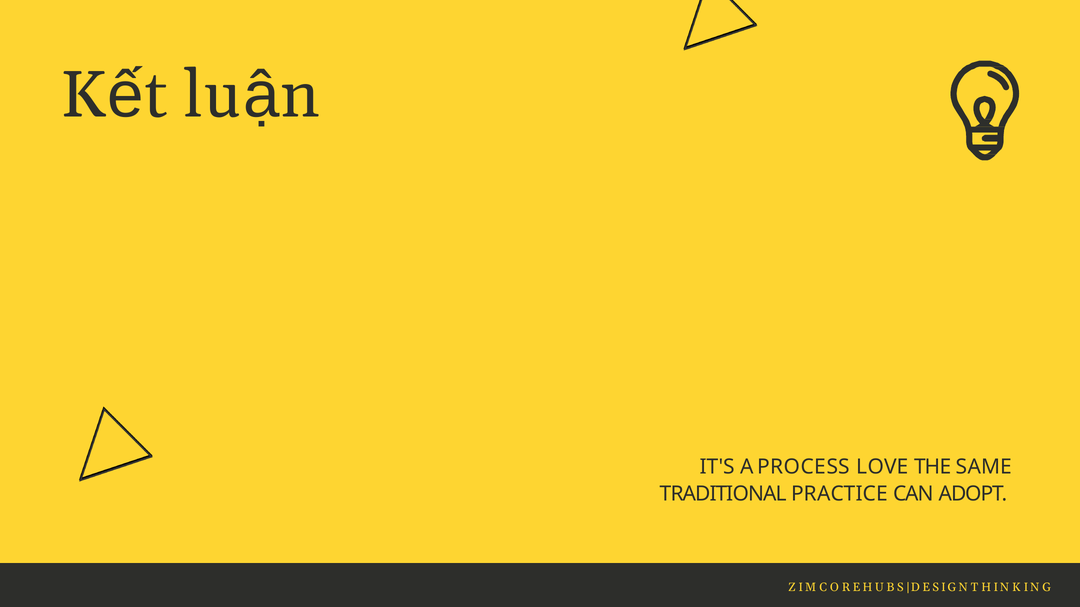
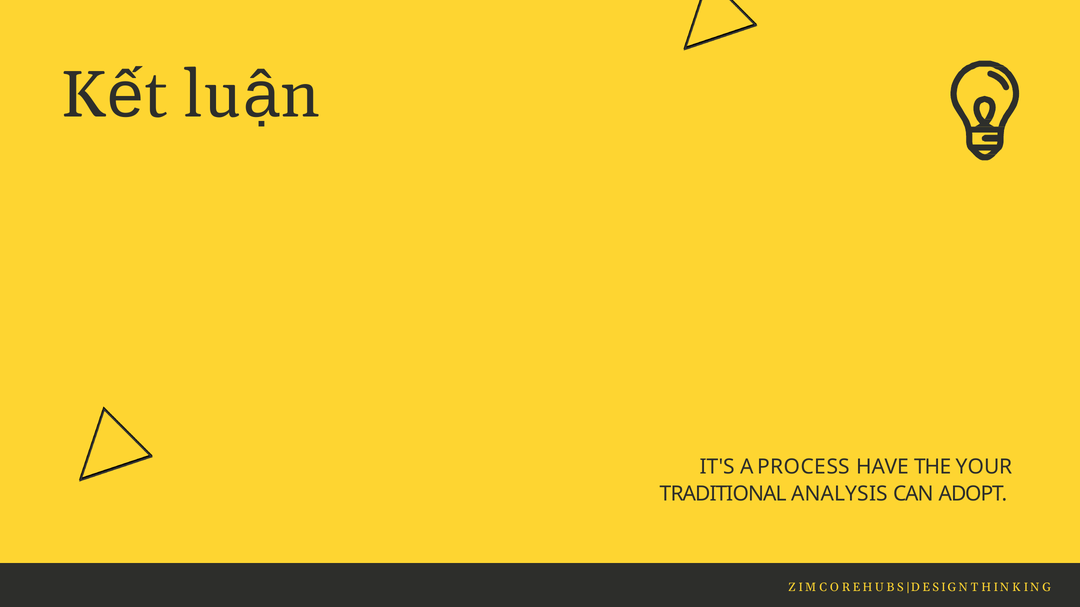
LOVE: LOVE -> HAVE
SAME: SAME -> YOUR
PRACTICE: PRACTICE -> ANALYSIS
